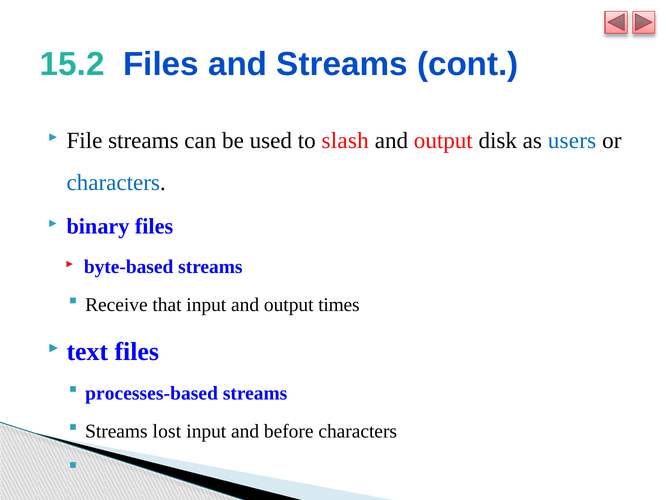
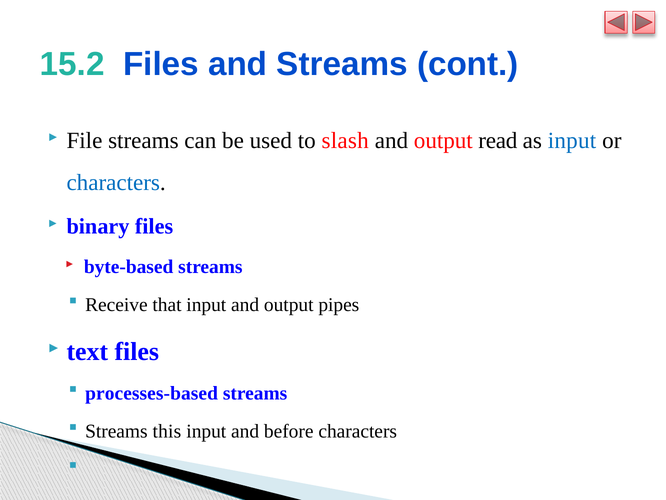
disk: disk -> read
as users: users -> input
times: times -> pipes
lost: lost -> this
